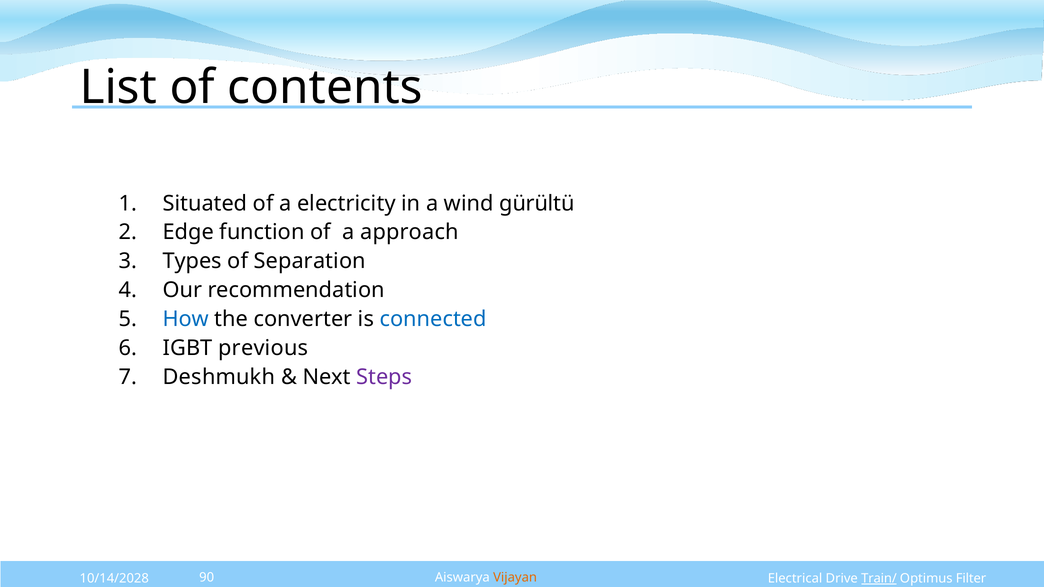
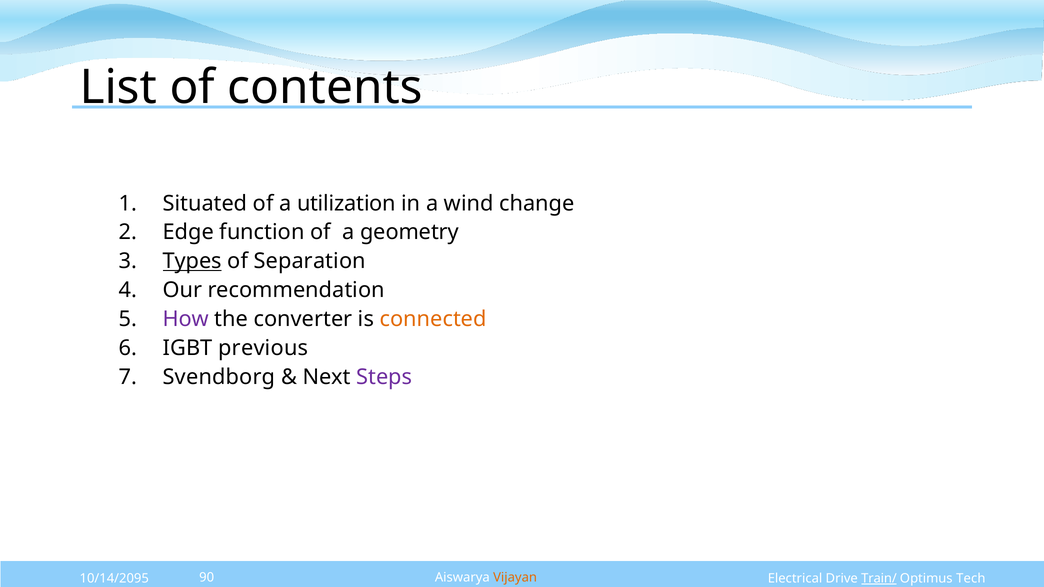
electricity: electricity -> utilization
gürültü: gürültü -> change
approach: approach -> geometry
Types underline: none -> present
How colour: blue -> purple
connected colour: blue -> orange
Deshmukh: Deshmukh -> Svendborg
10/14/2028: 10/14/2028 -> 10/14/2095
Filter: Filter -> Tech
